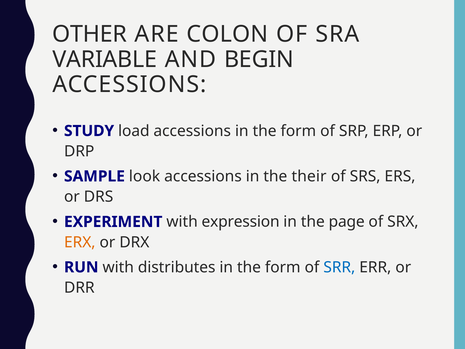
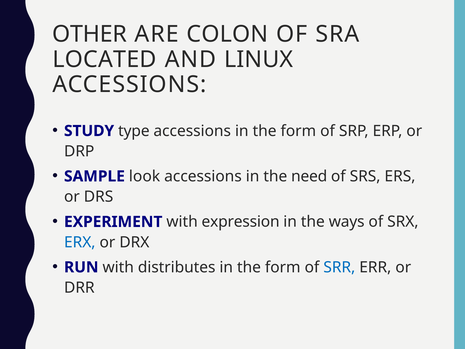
VARIABLE: VARIABLE -> LOCATED
BEGIN: BEGIN -> LINUX
load: load -> type
their: their -> need
page: page -> ways
ERX colour: orange -> blue
